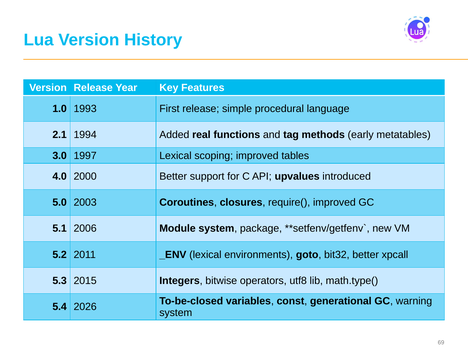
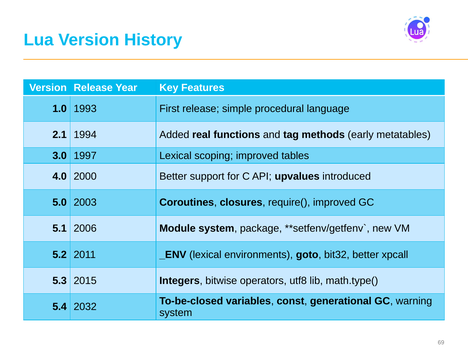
2026: 2026 -> 2032
